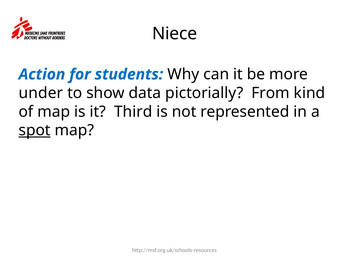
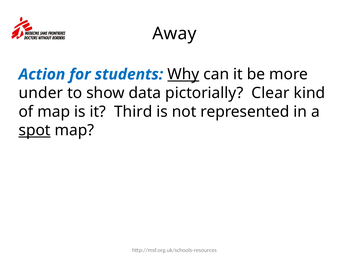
Niece: Niece -> Away
Why underline: none -> present
From: From -> Clear
